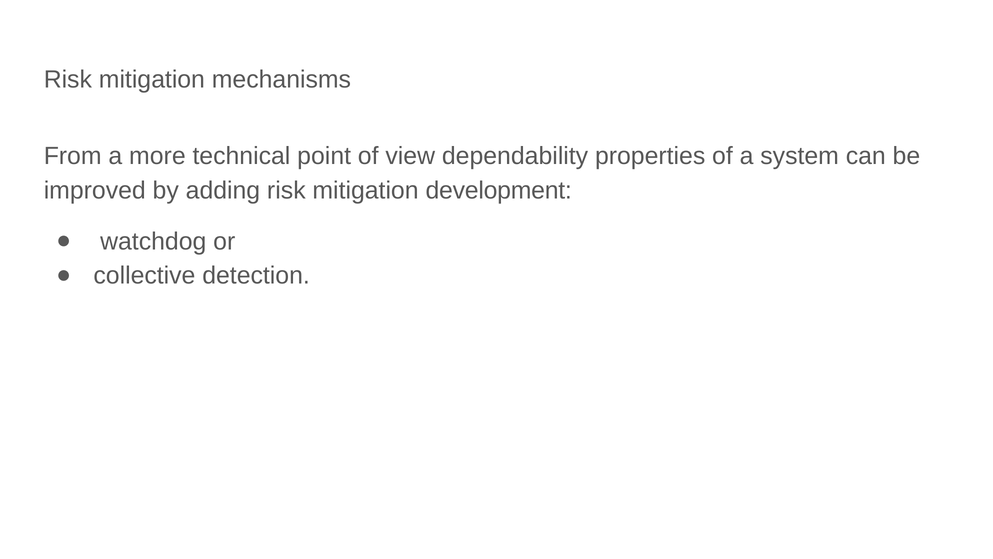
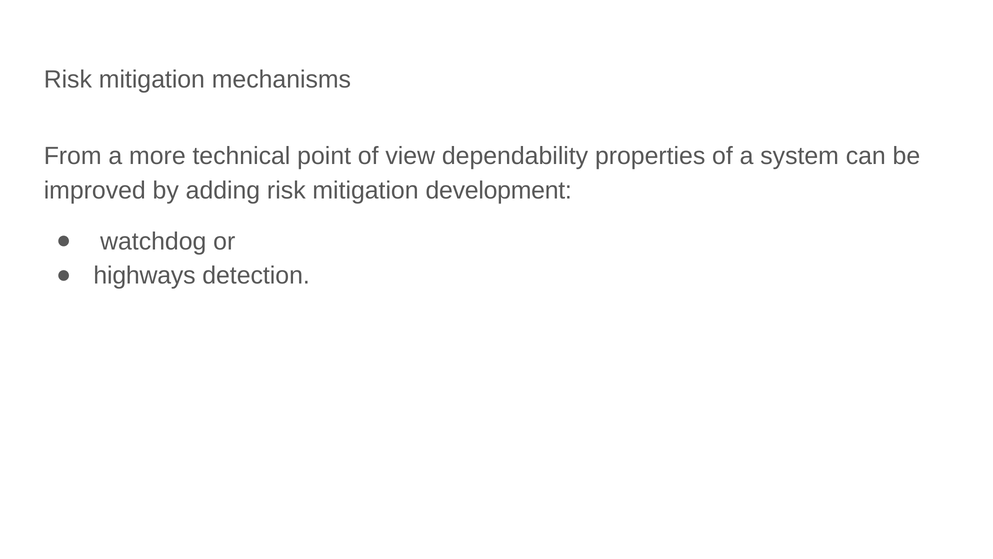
collective: collective -> highways
